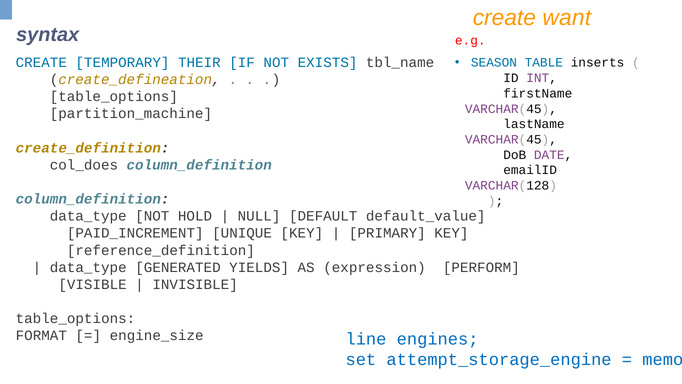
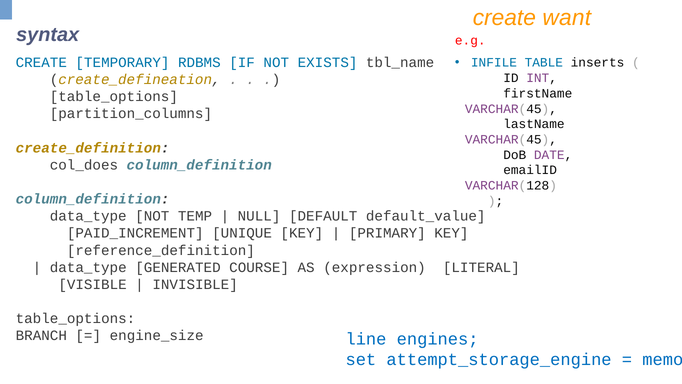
SEASON: SEASON -> INFILE
THEIR: THEIR -> RDBMS
partition_machine: partition_machine -> partition_columns
HOLD: HOLD -> TEMP
YIELDS: YIELDS -> COURSE
PERFORM: PERFORM -> LITERAL
FORMAT: FORMAT -> BRANCH
